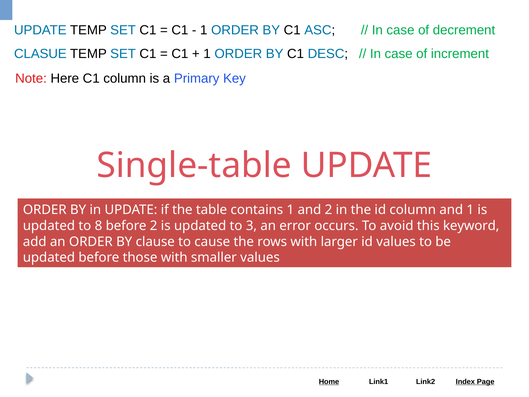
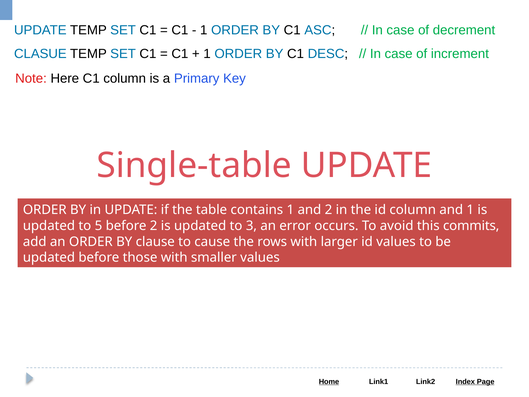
8: 8 -> 5
keyword: keyword -> commits
